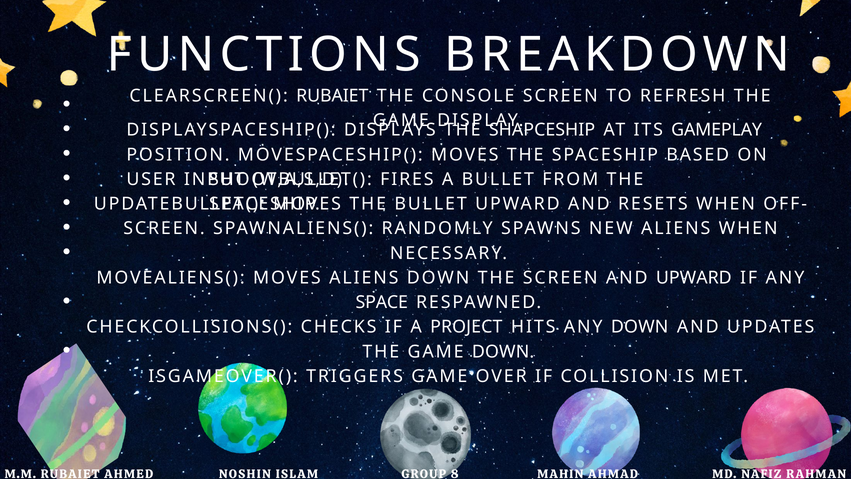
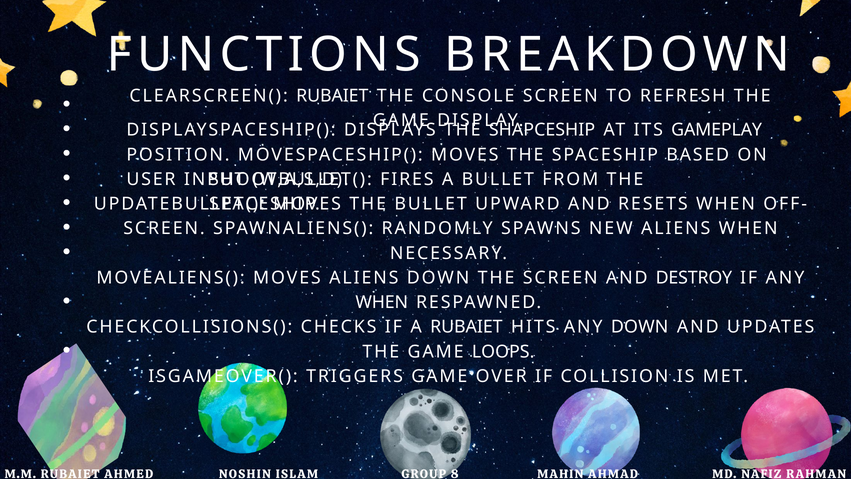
AND UPWARD: UPWARD -> DESTROY
SPACE at (382, 302): SPACE -> WHEN
A PROJECT: PROJECT -> RUBAIET
GAME DOWN: DOWN -> LOOPS
